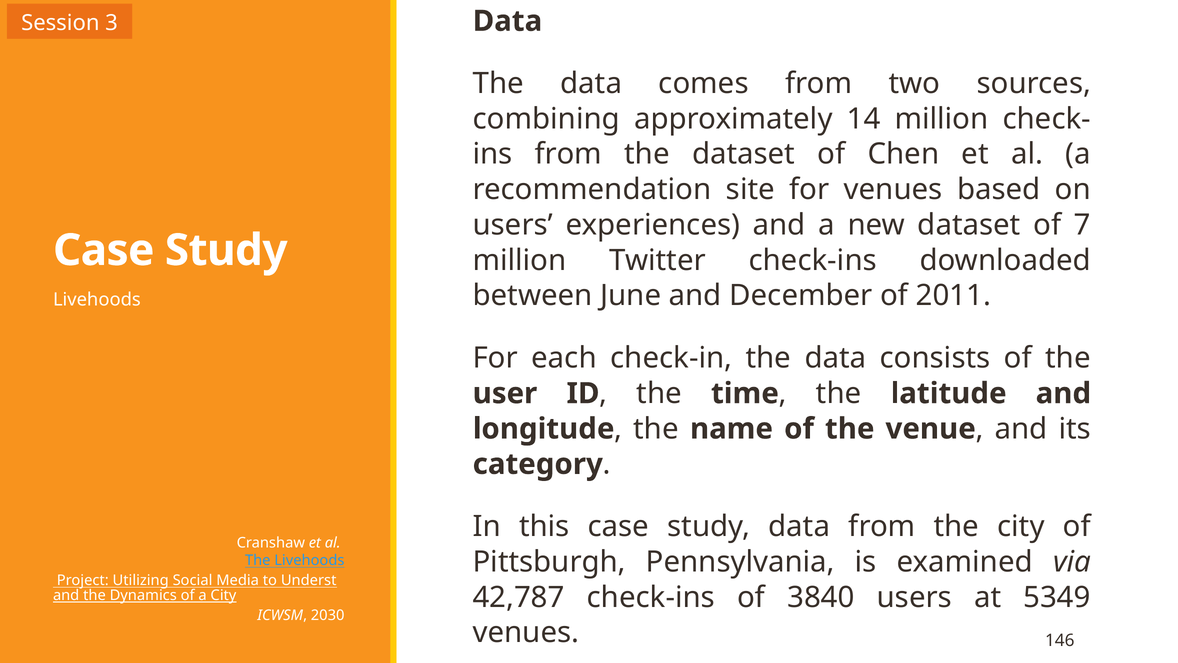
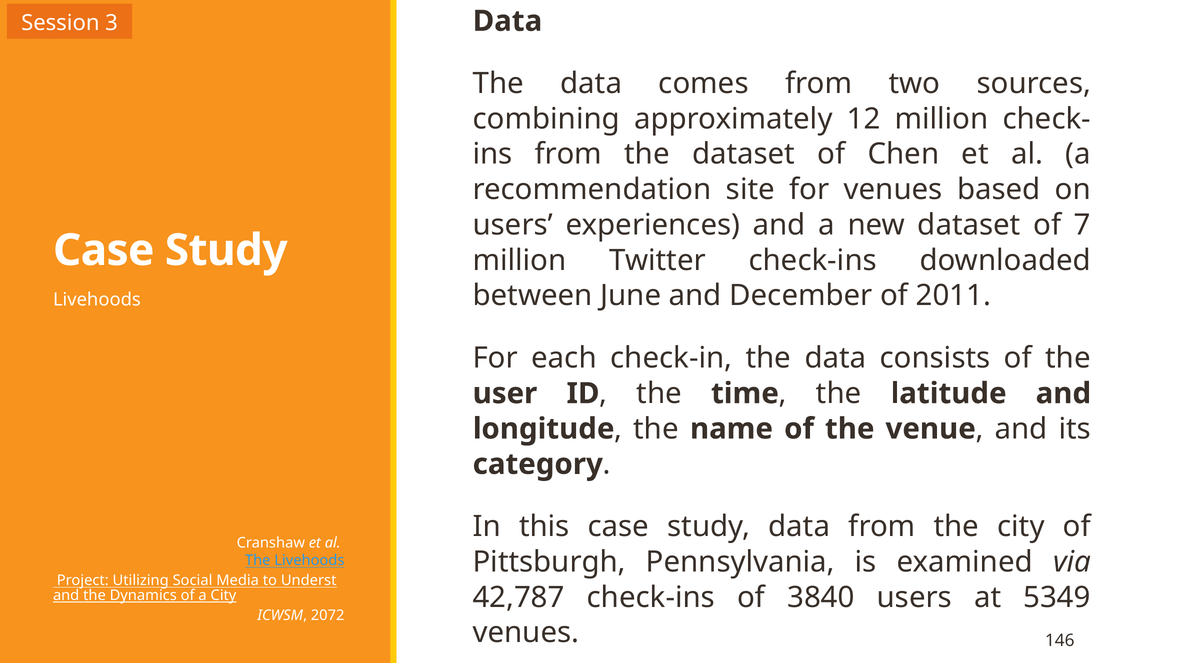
14: 14 -> 12
2030: 2030 -> 2072
